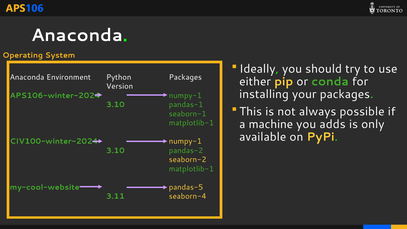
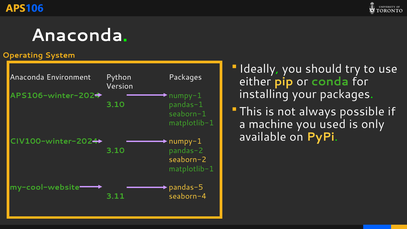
adds: adds -> used
